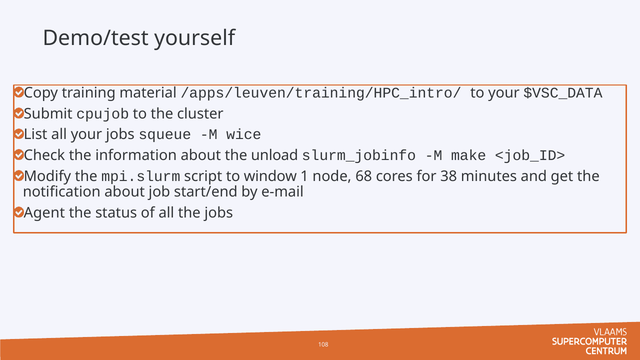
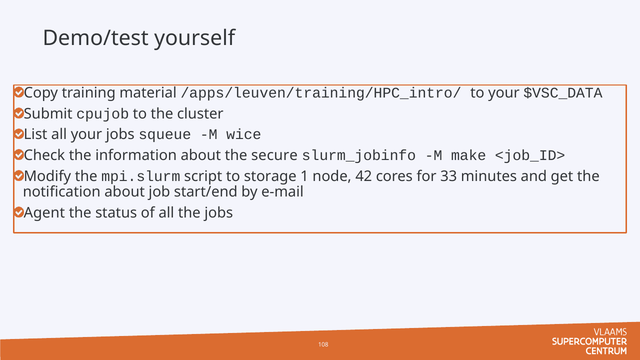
unload: unload -> secure
window: window -> storage
68: 68 -> 42
38: 38 -> 33
